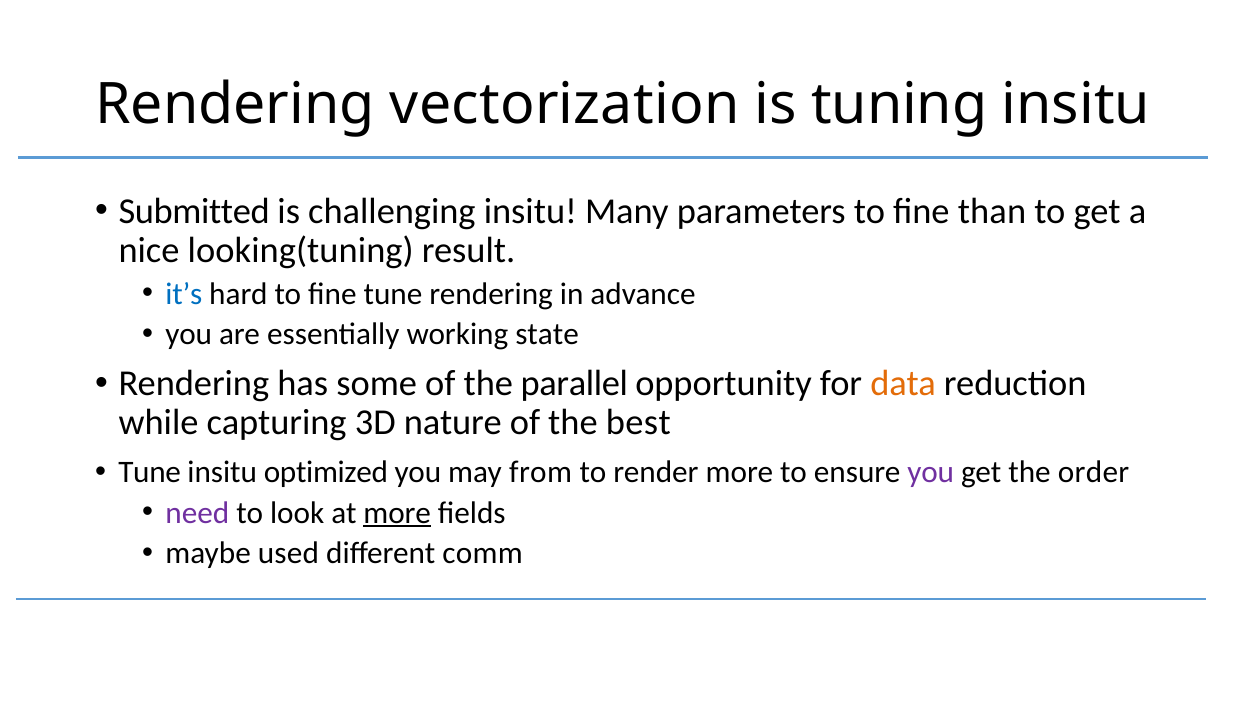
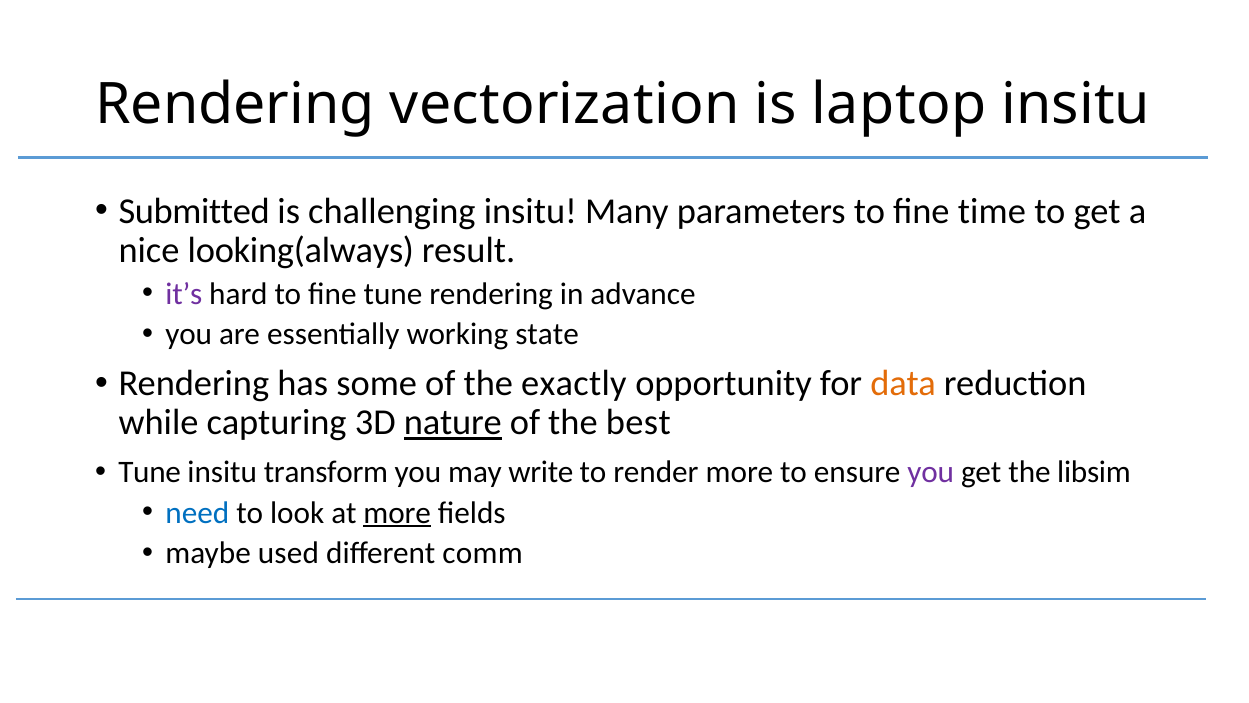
tuning: tuning -> laptop
than: than -> time
looking(tuning: looking(tuning -> looking(always
it’s colour: blue -> purple
parallel: parallel -> exactly
nature underline: none -> present
optimized: optimized -> transform
from: from -> write
order: order -> libsim
need colour: purple -> blue
